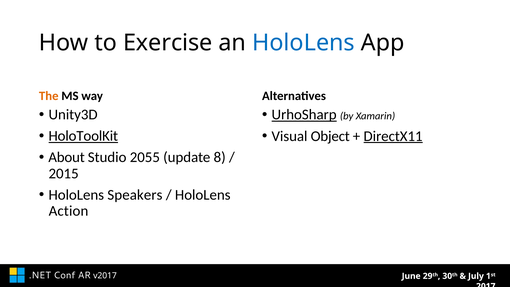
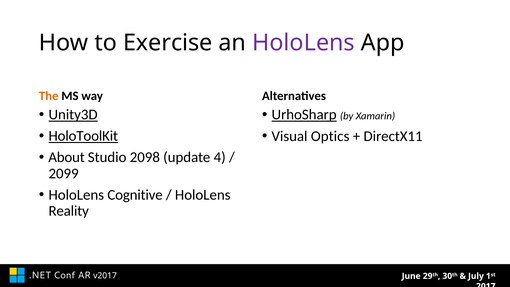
HoloLens at (303, 43) colour: blue -> purple
Unity3D underline: none -> present
Object: Object -> Optics
DirectX11 underline: present -> none
2055: 2055 -> 2098
8: 8 -> 4
2015: 2015 -> 2099
Speakers: Speakers -> Cognitive
Action: Action -> Reality
